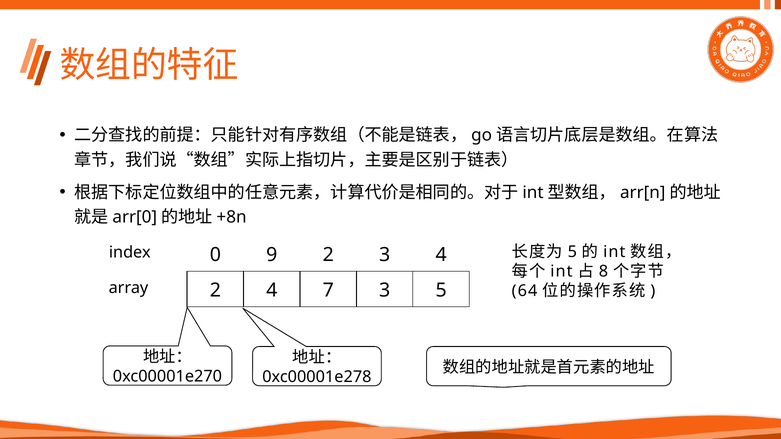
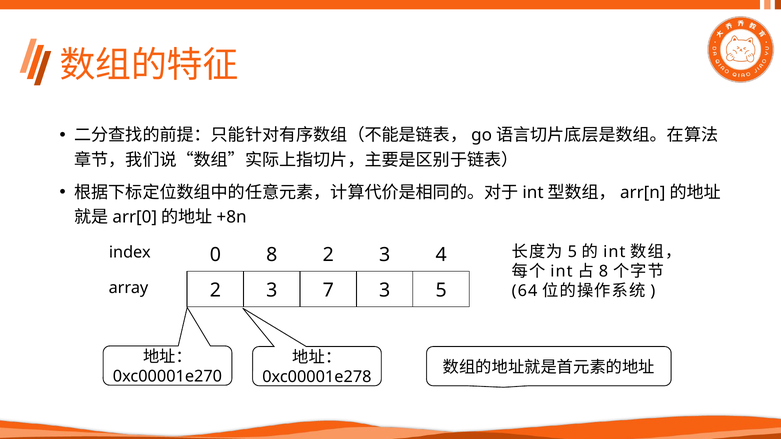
0 9: 9 -> 8
4 at (272, 290): 4 -> 3
